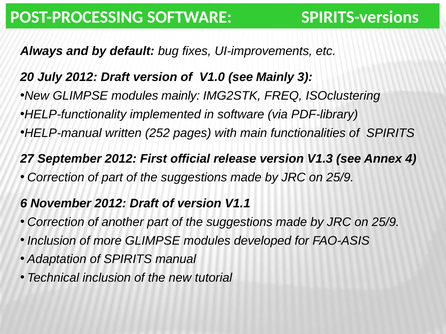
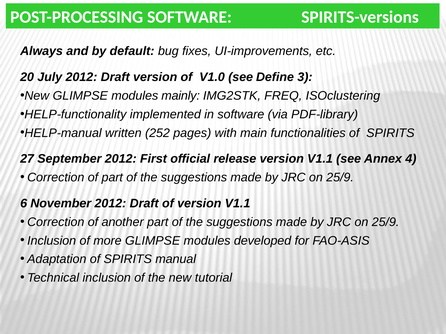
see Mainly: Mainly -> Define
release version V1.3: V1.3 -> V1.1
